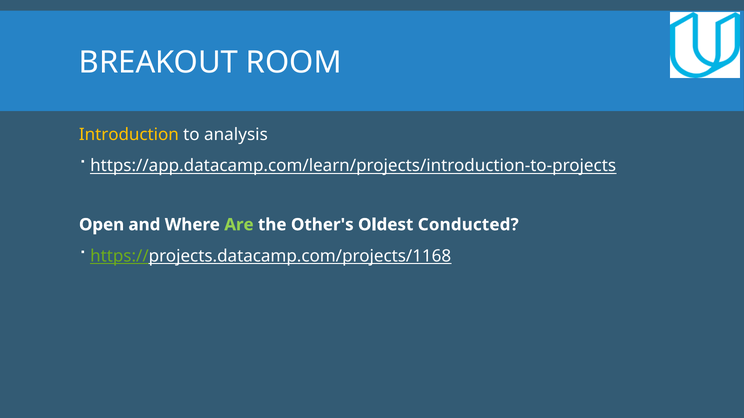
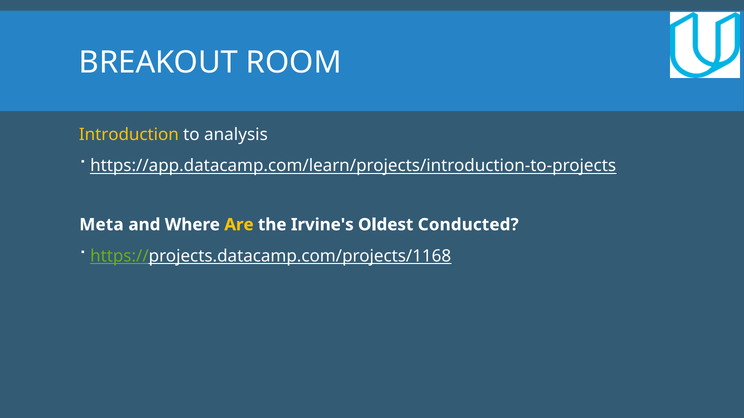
Open: Open -> Meta
Are colour: light green -> yellow
Other's: Other's -> Irvine's
